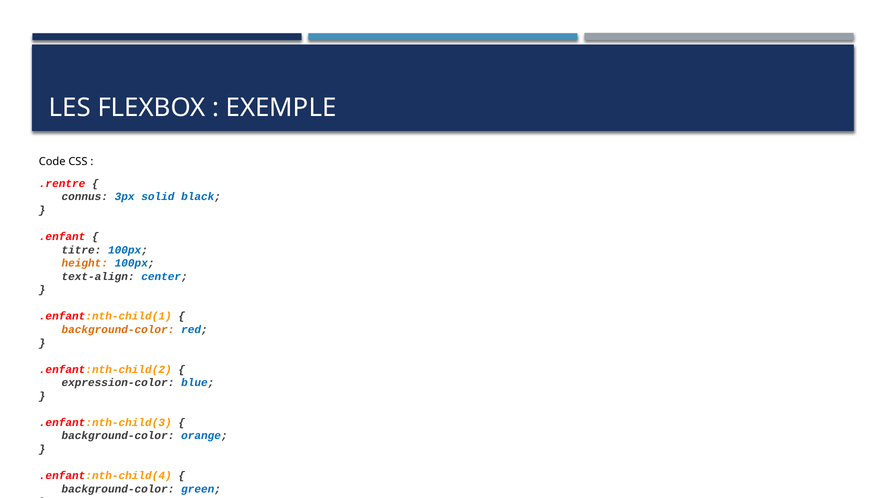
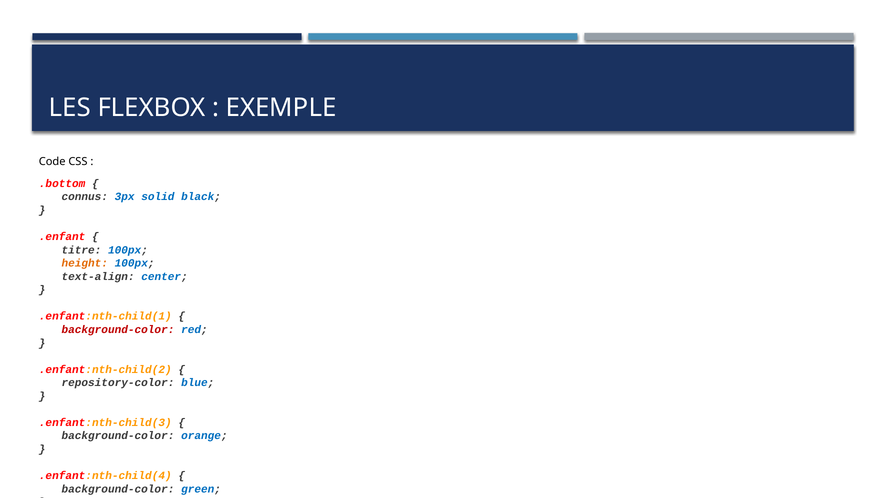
.rentre: .rentre -> .bottom
background-color at (118, 330) colour: orange -> red
expression-color: expression-color -> repository-color
